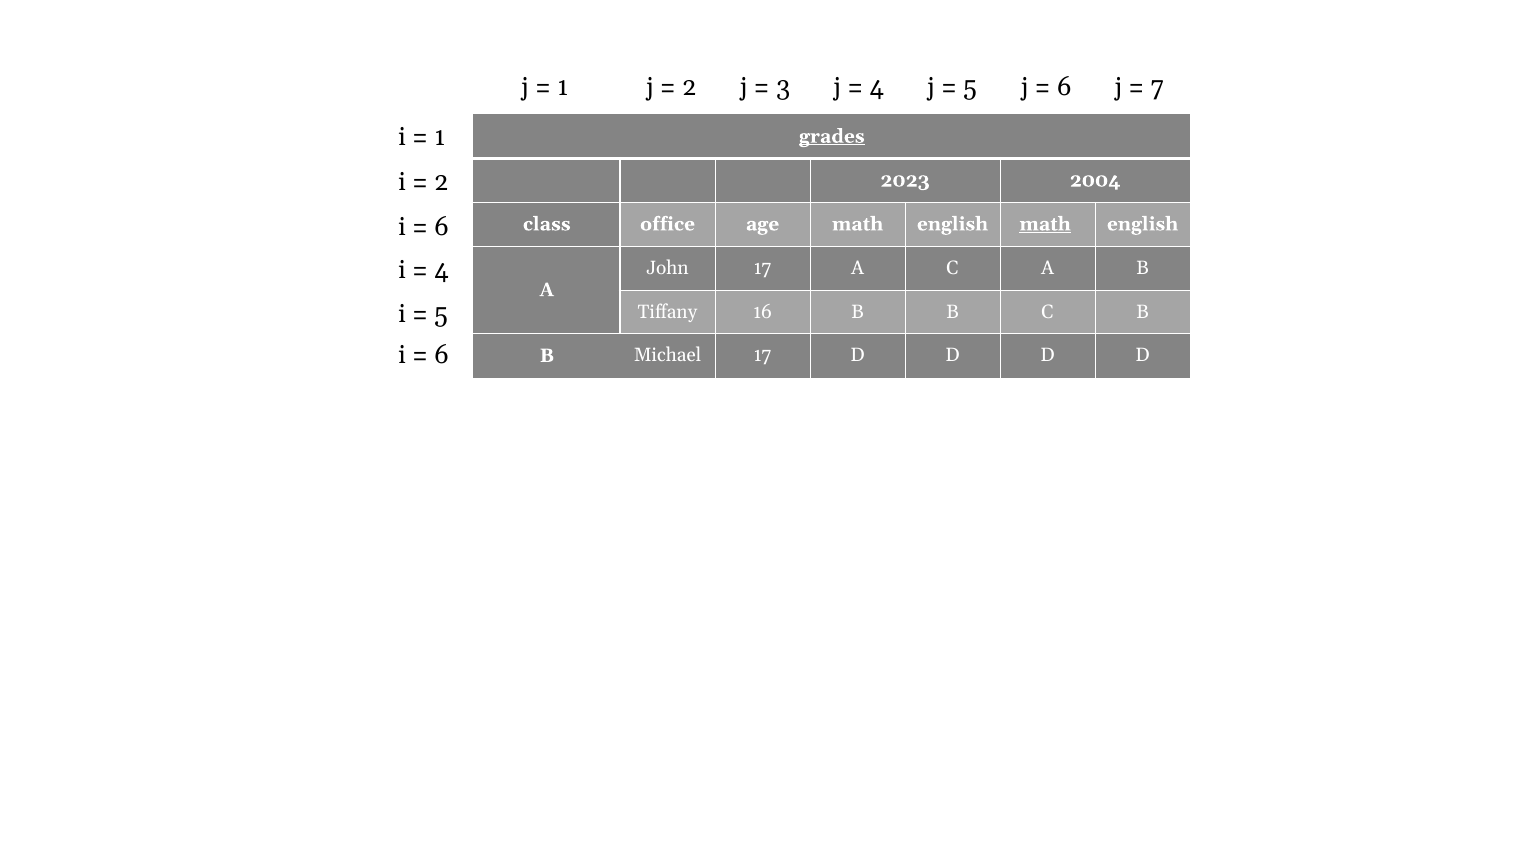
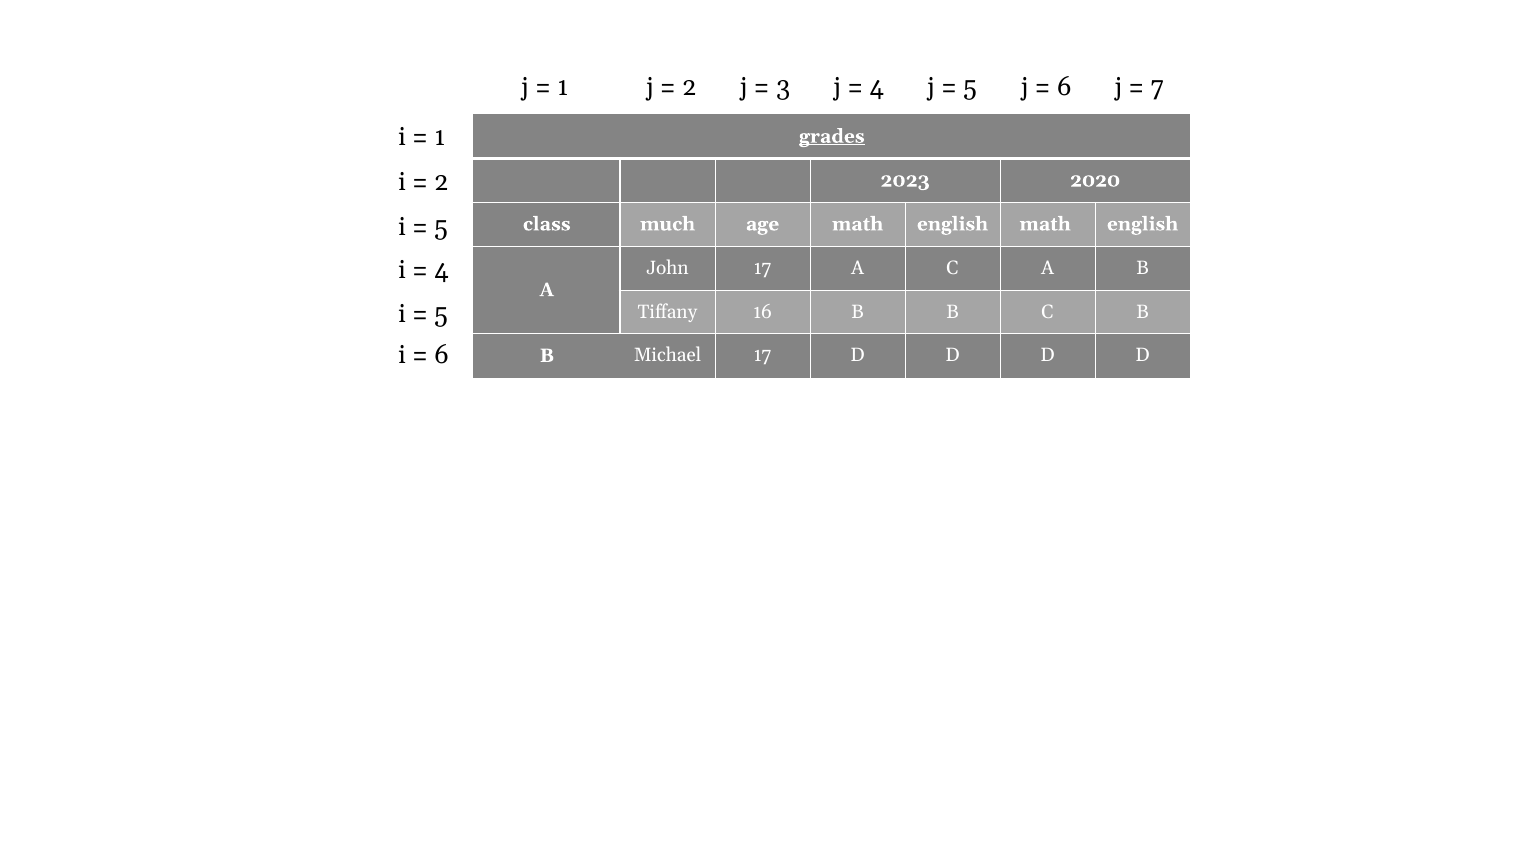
2004: 2004 -> 2020
office: office -> much
math at (1045, 224) underline: present -> none
6 at (441, 227): 6 -> 5
